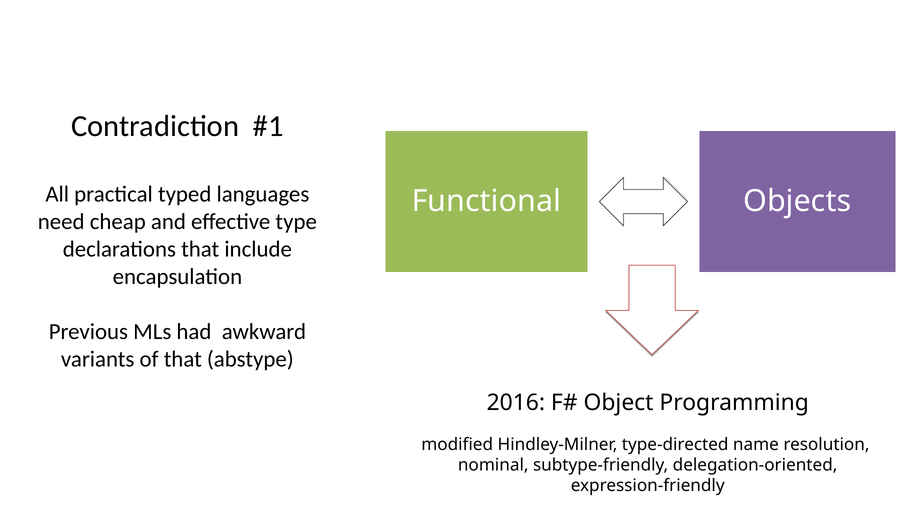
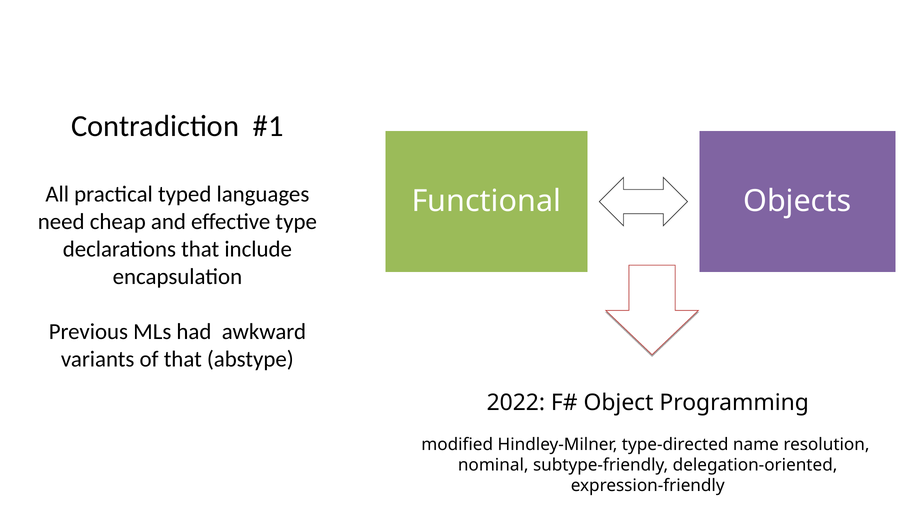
2016: 2016 -> 2022
